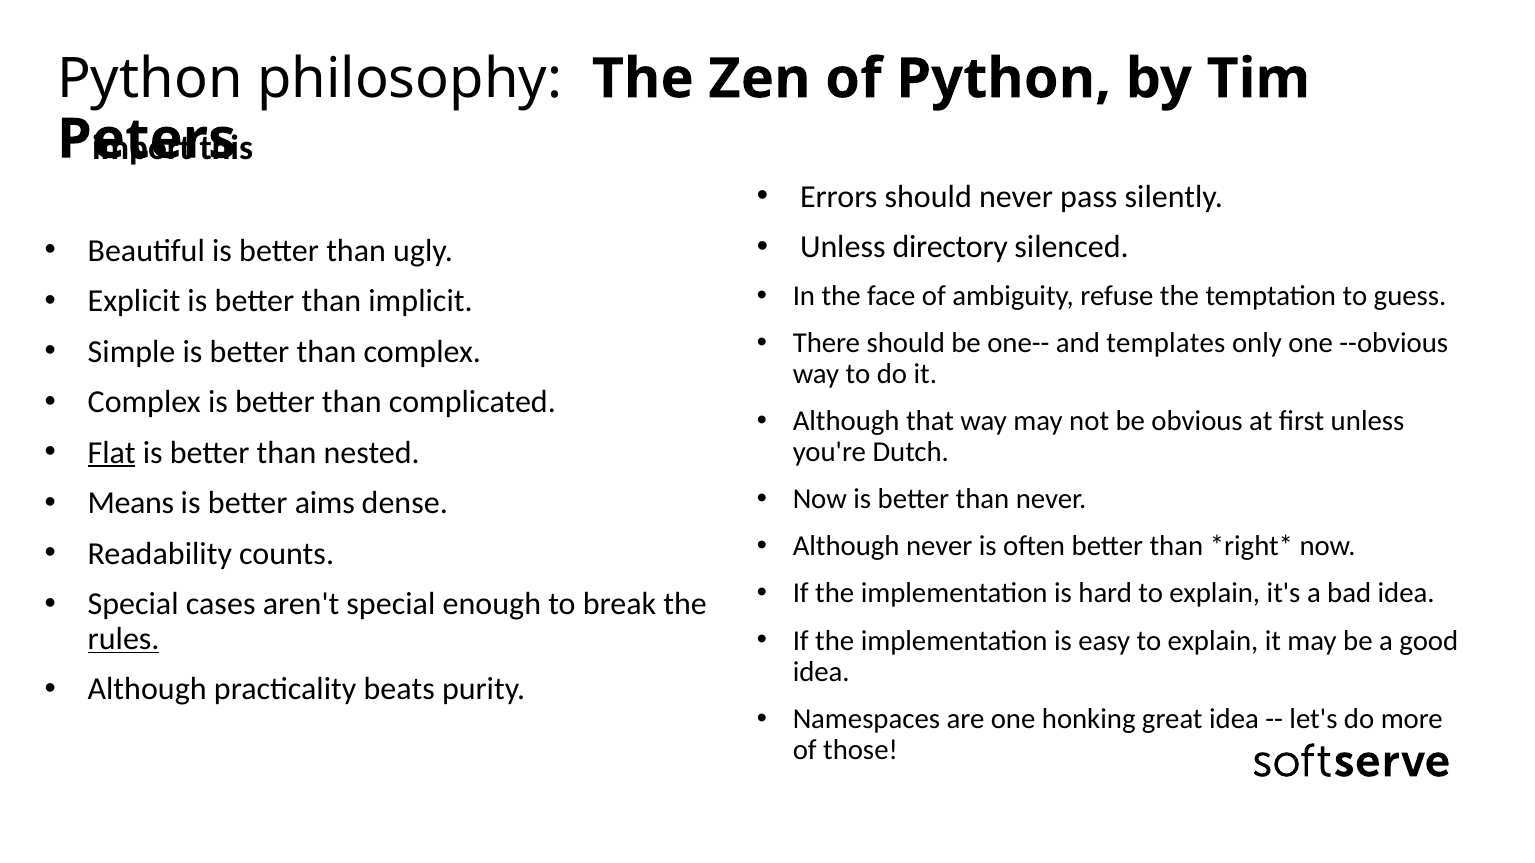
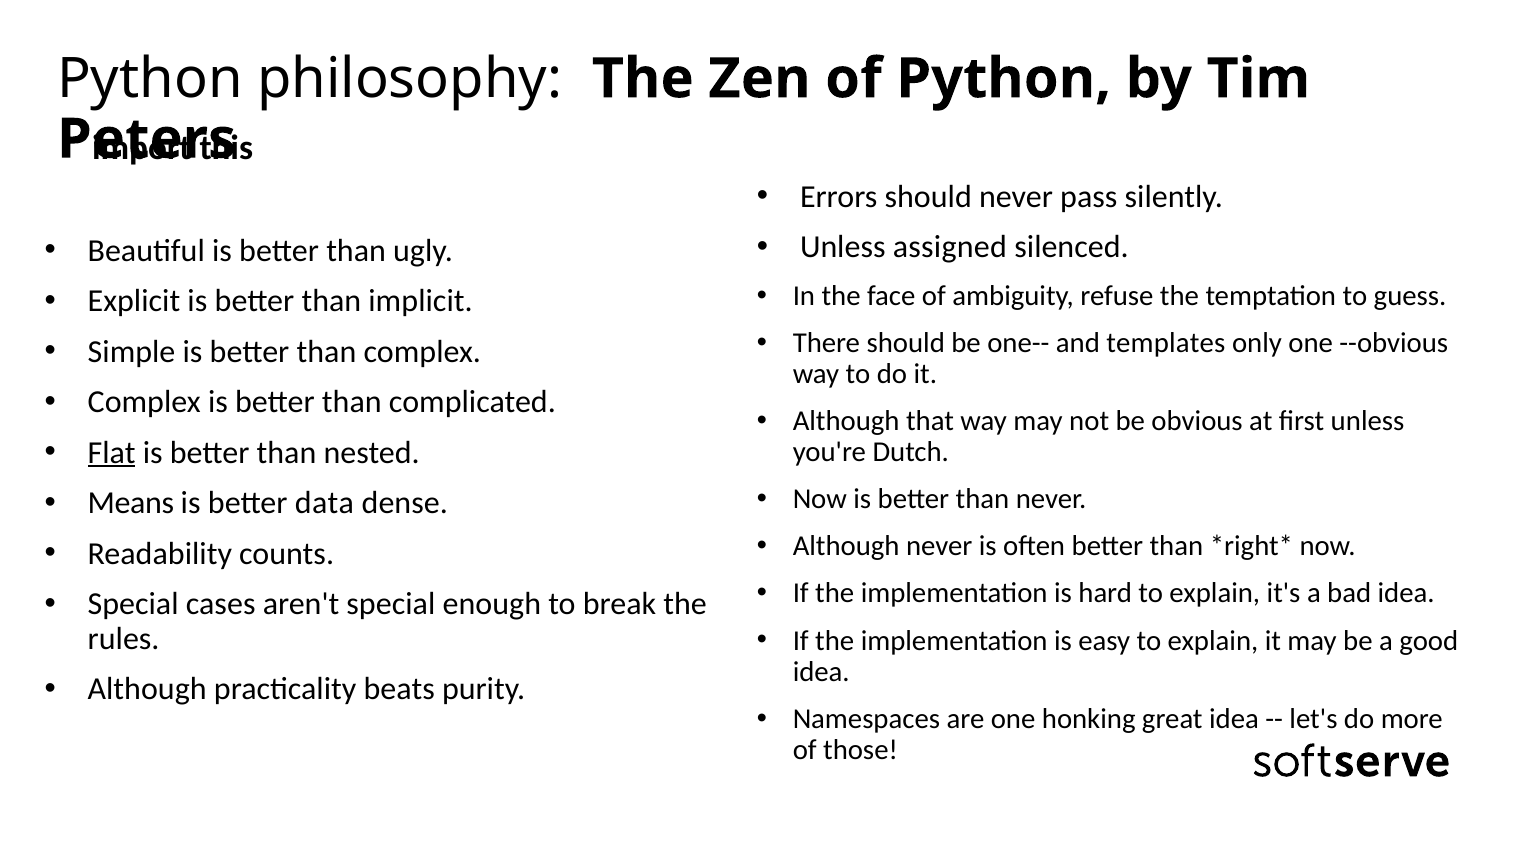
directory: directory -> assigned
aims: aims -> data
rules underline: present -> none
